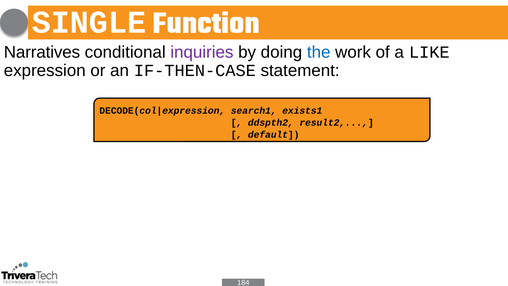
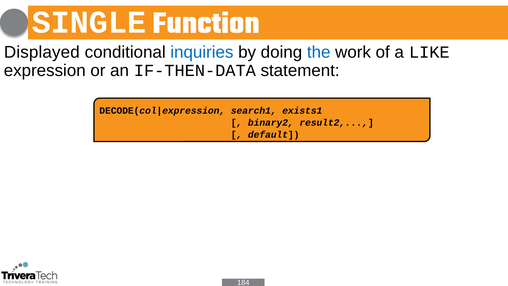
Narratives: Narratives -> Displayed
inquiries colour: purple -> blue
IF-THEN-CASE: IF-THEN-CASE -> IF-THEN-DATA
ddspth2: ddspth2 -> binary2
